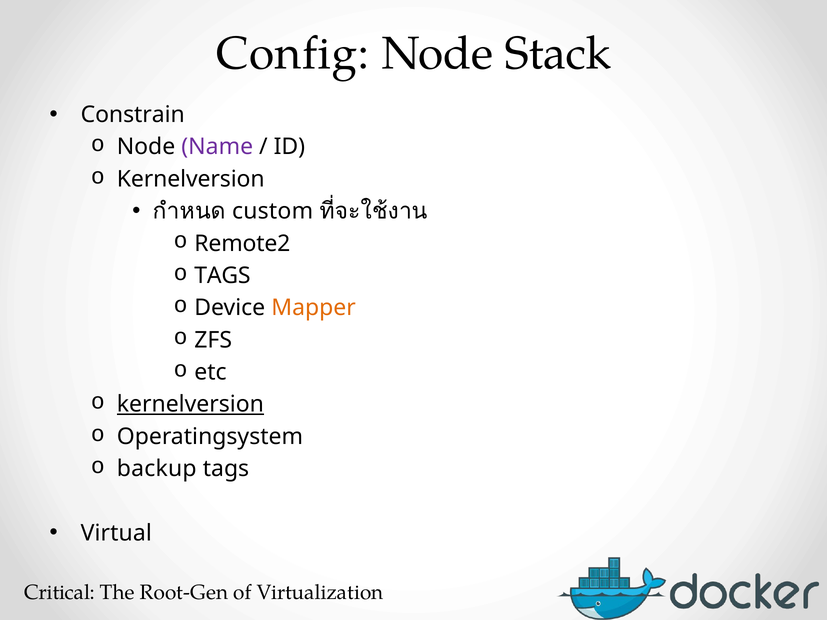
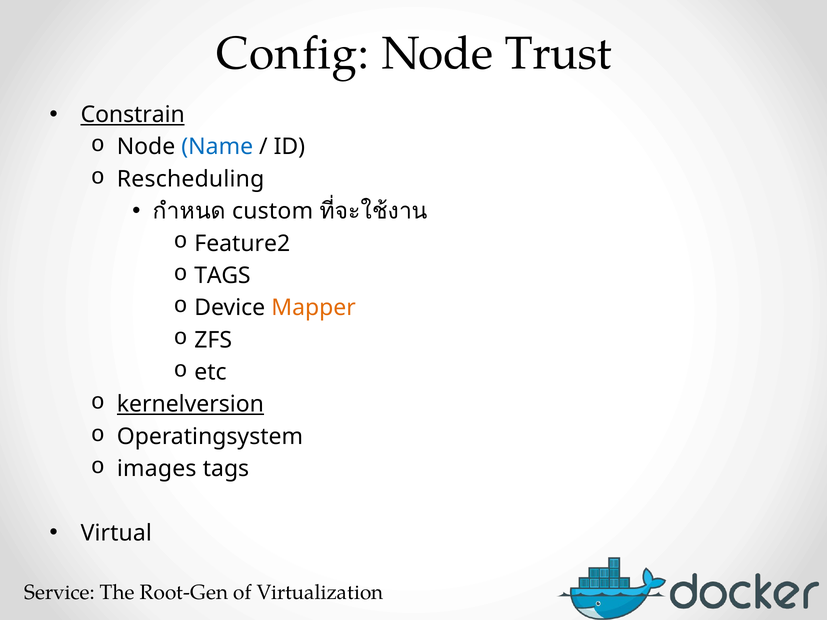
Stack: Stack -> Trust
Constrain underline: none -> present
Name colour: purple -> blue
Kernelversion at (191, 179): Kernelversion -> Rescheduling
Remote2: Remote2 -> Feature2
backup: backup -> images
Critical: Critical -> Service
